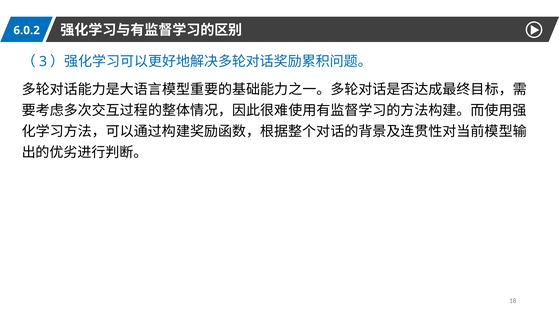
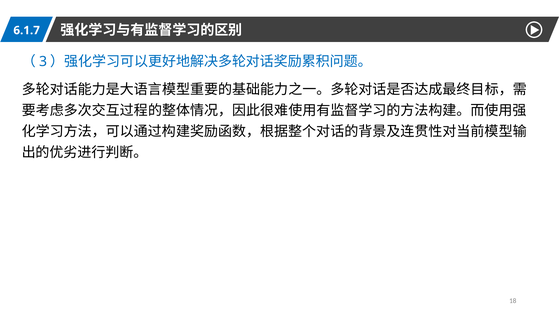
6.0.2: 6.0.2 -> 6.1.7
